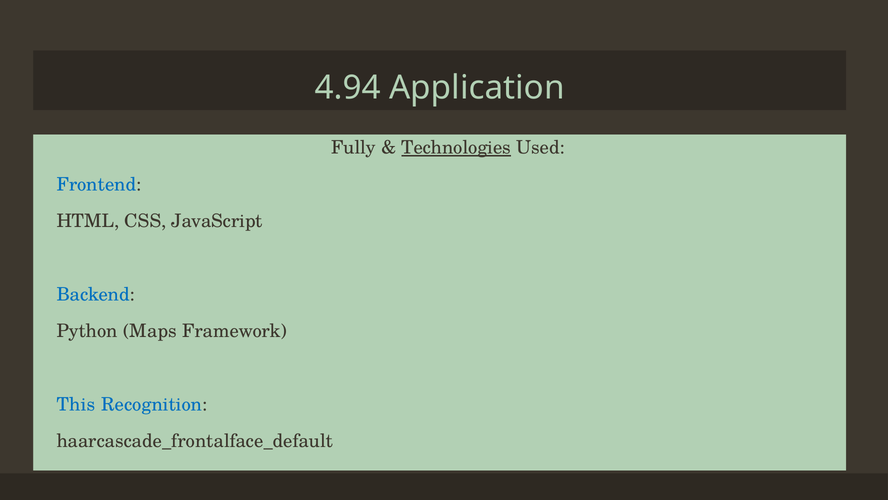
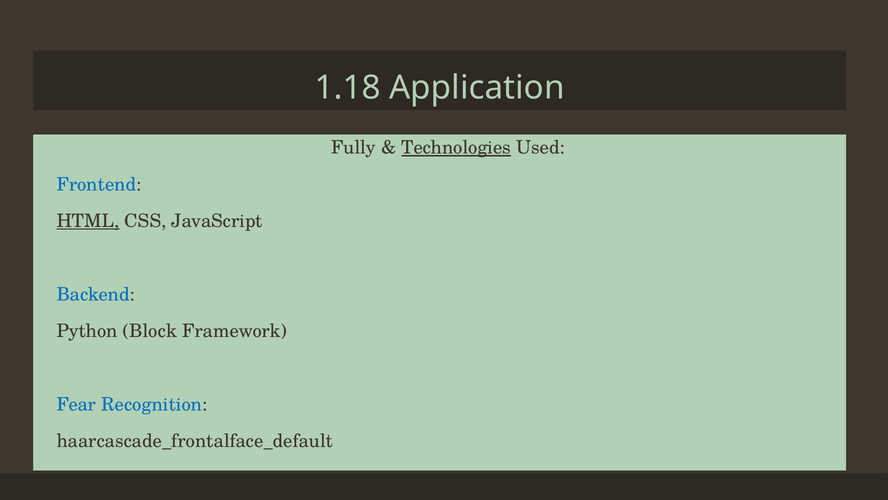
4.94: 4.94 -> 1.18
HTML underline: none -> present
Maps: Maps -> Block
This: This -> Fear
